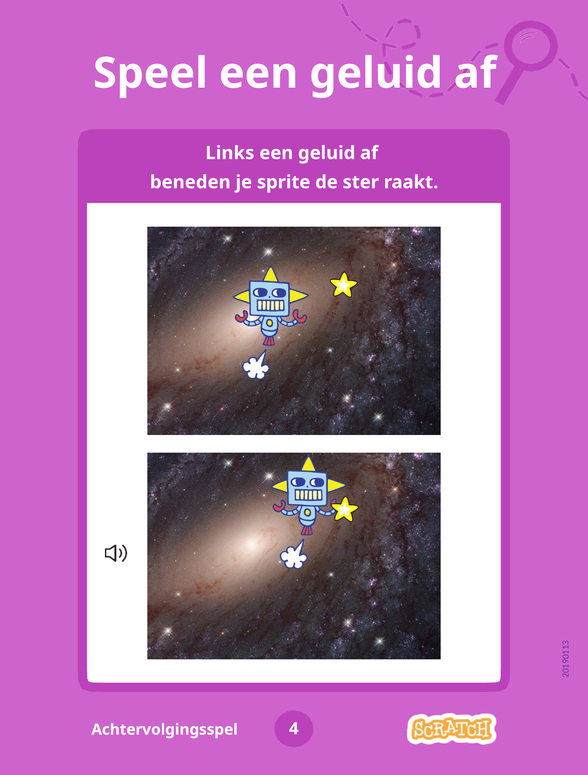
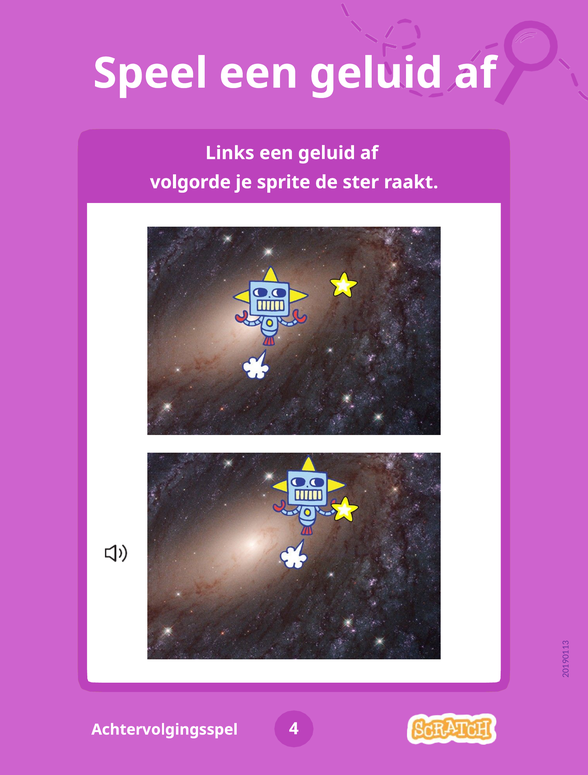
beneden: beneden -> volgorde
